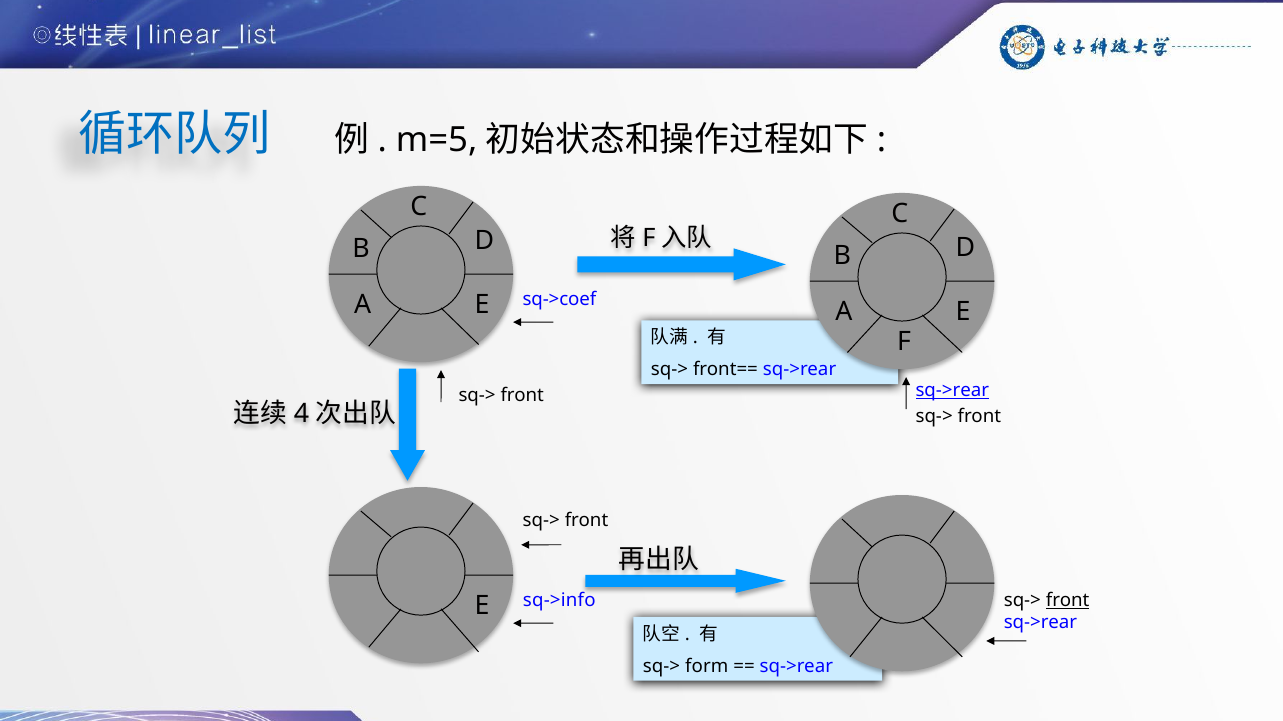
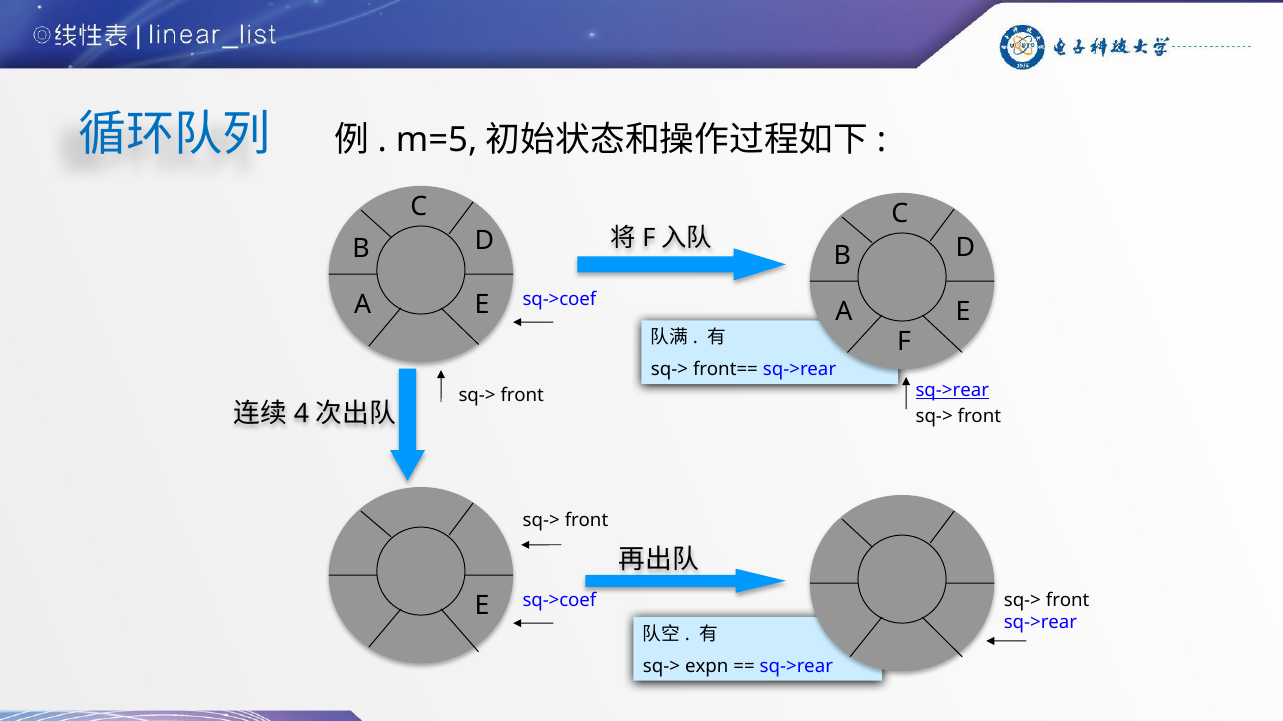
sq->info at (559, 601): sq->info -> sq->coef
front at (1068, 601) underline: present -> none
form: form -> expn
